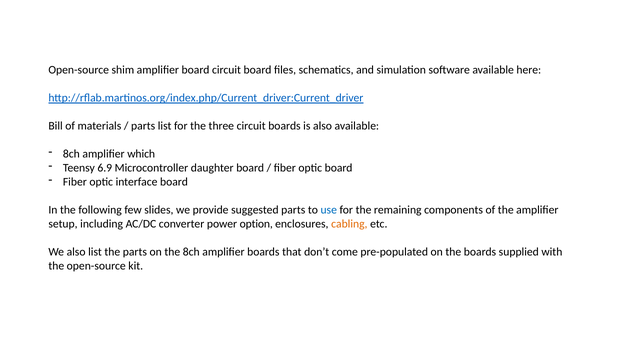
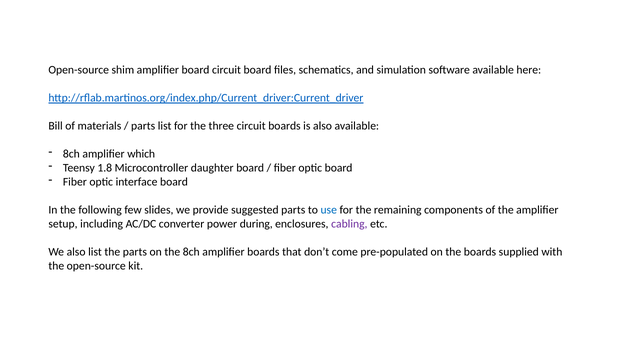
6.9: 6.9 -> 1.8
option: option -> during
cabling colour: orange -> purple
